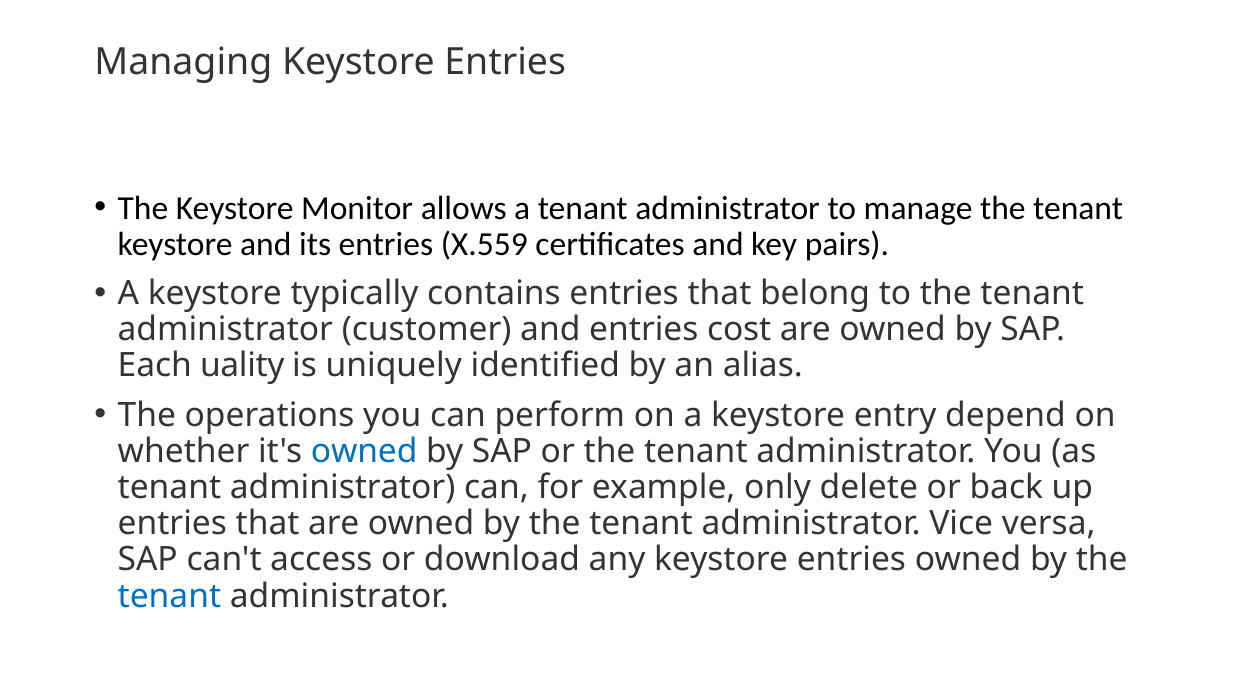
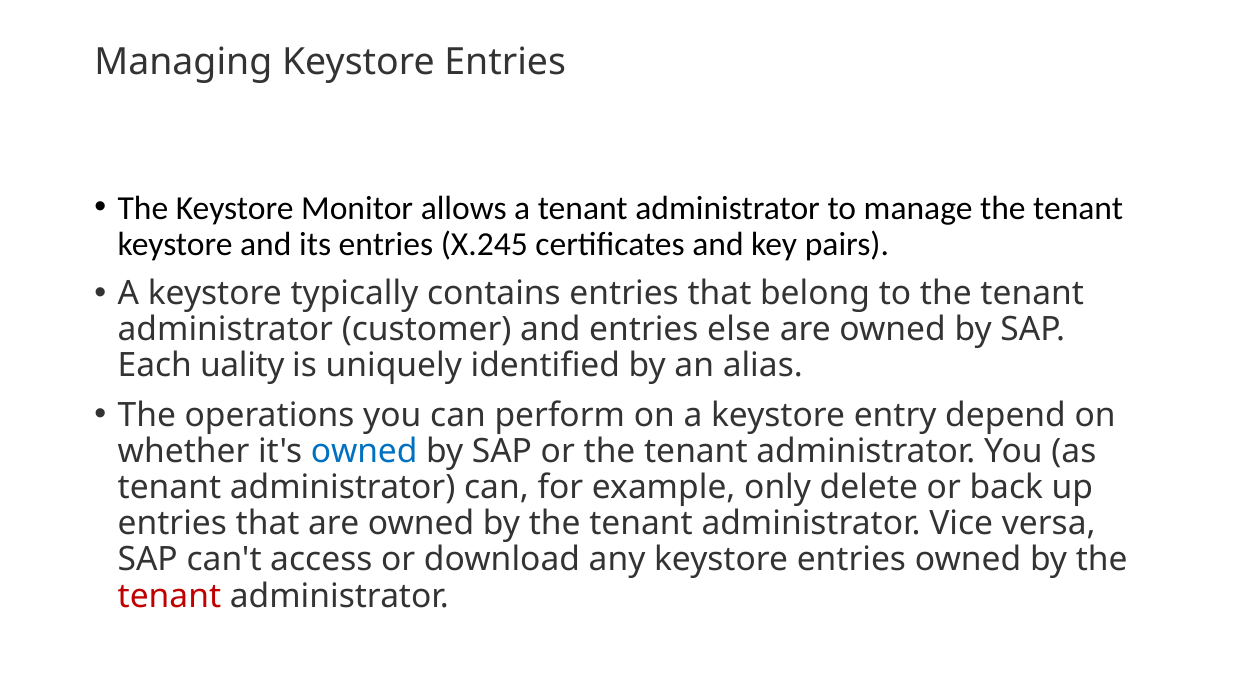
X.559: X.559 -> X.245
cost: cost -> else
tenant at (169, 596) colour: blue -> red
